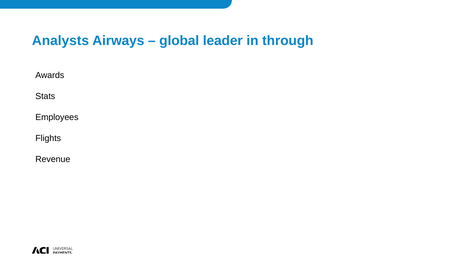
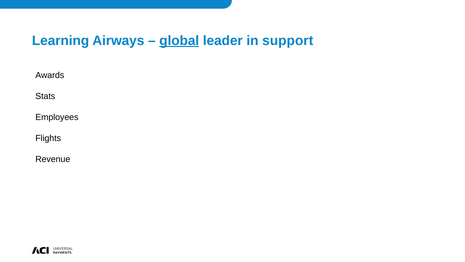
Analysts: Analysts -> Learning
global underline: none -> present
through: through -> support
